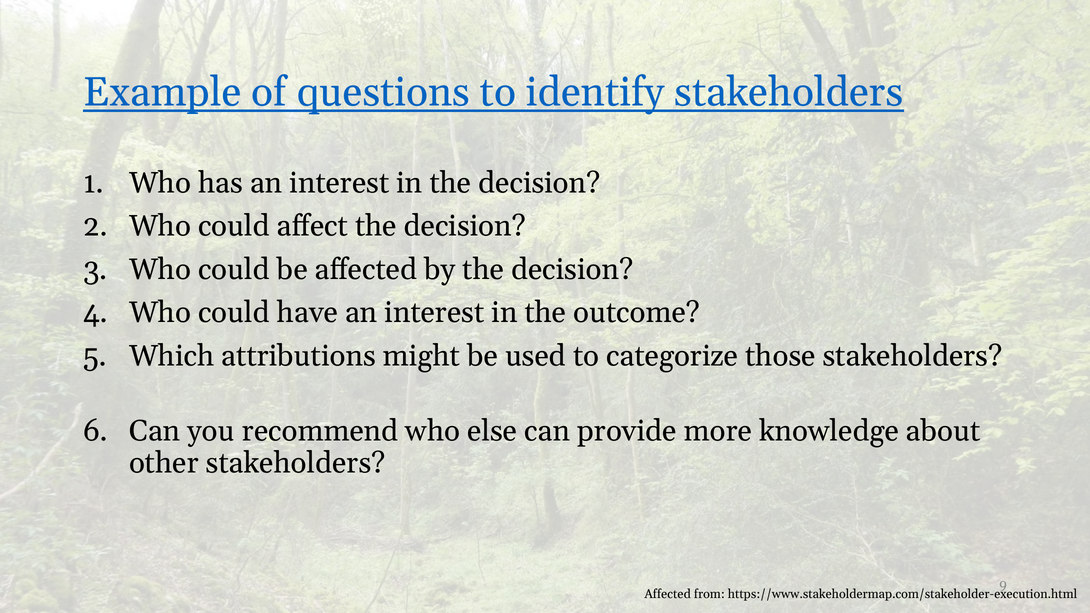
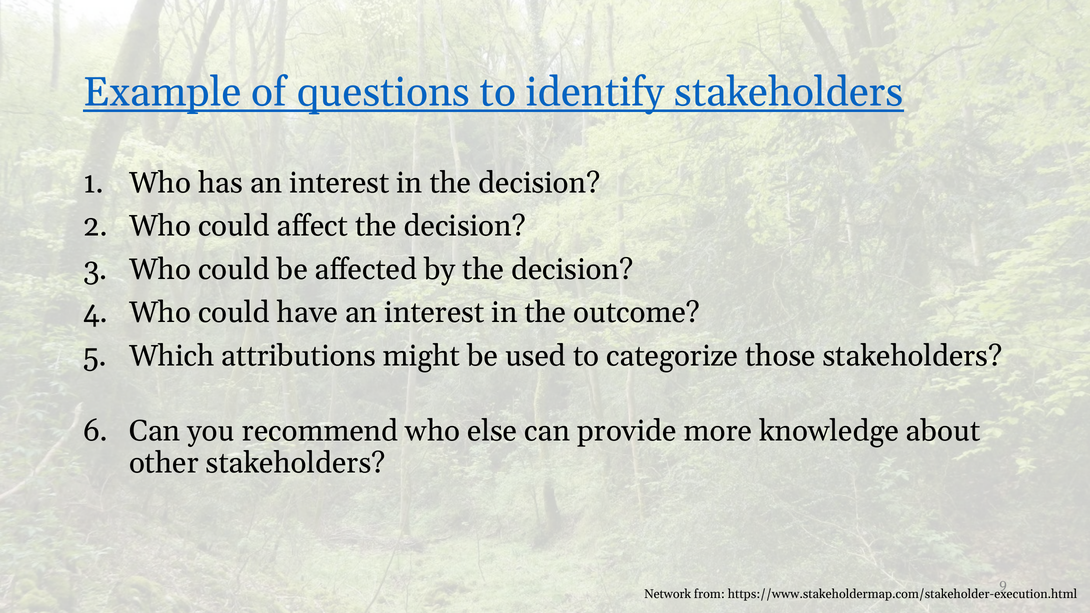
Affected at (668, 594): Affected -> Network
